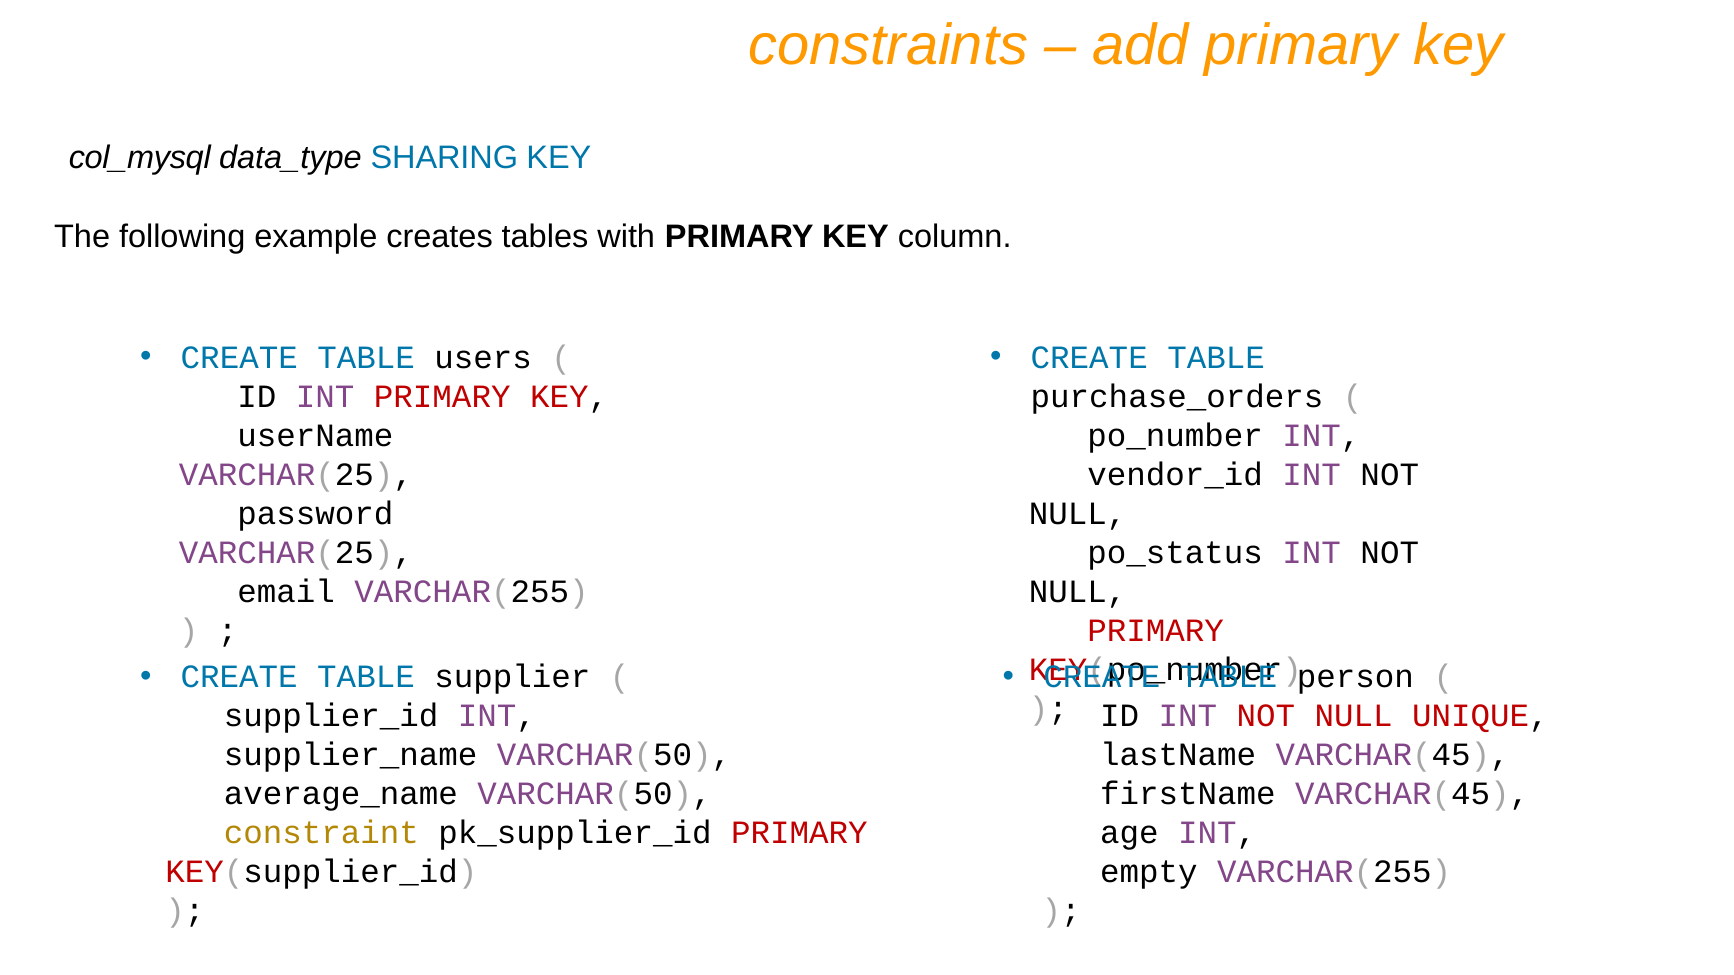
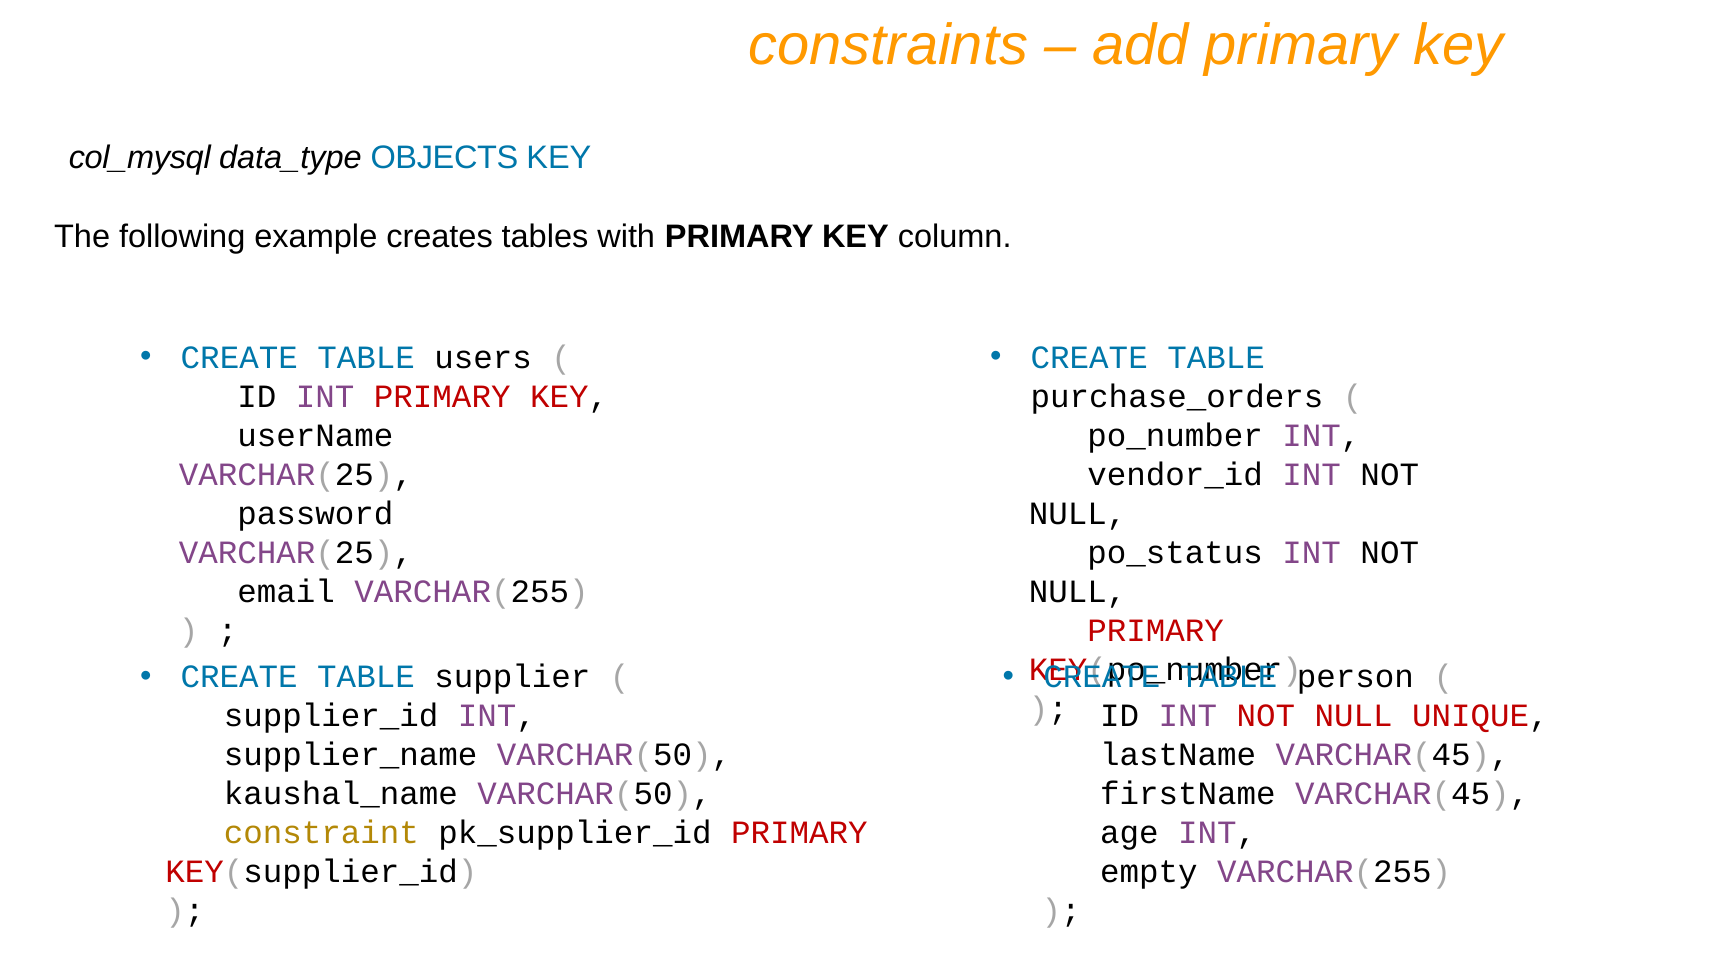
SHARING: SHARING -> OBJECTS
average_name: average_name -> kaushal_name
